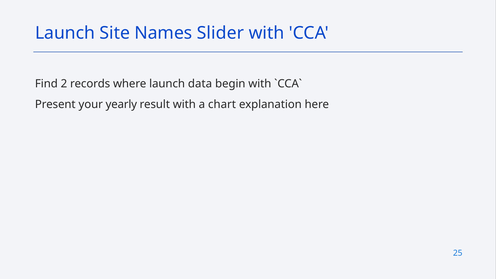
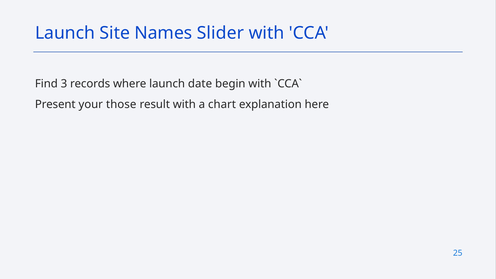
2: 2 -> 3
data: data -> date
yearly: yearly -> those
